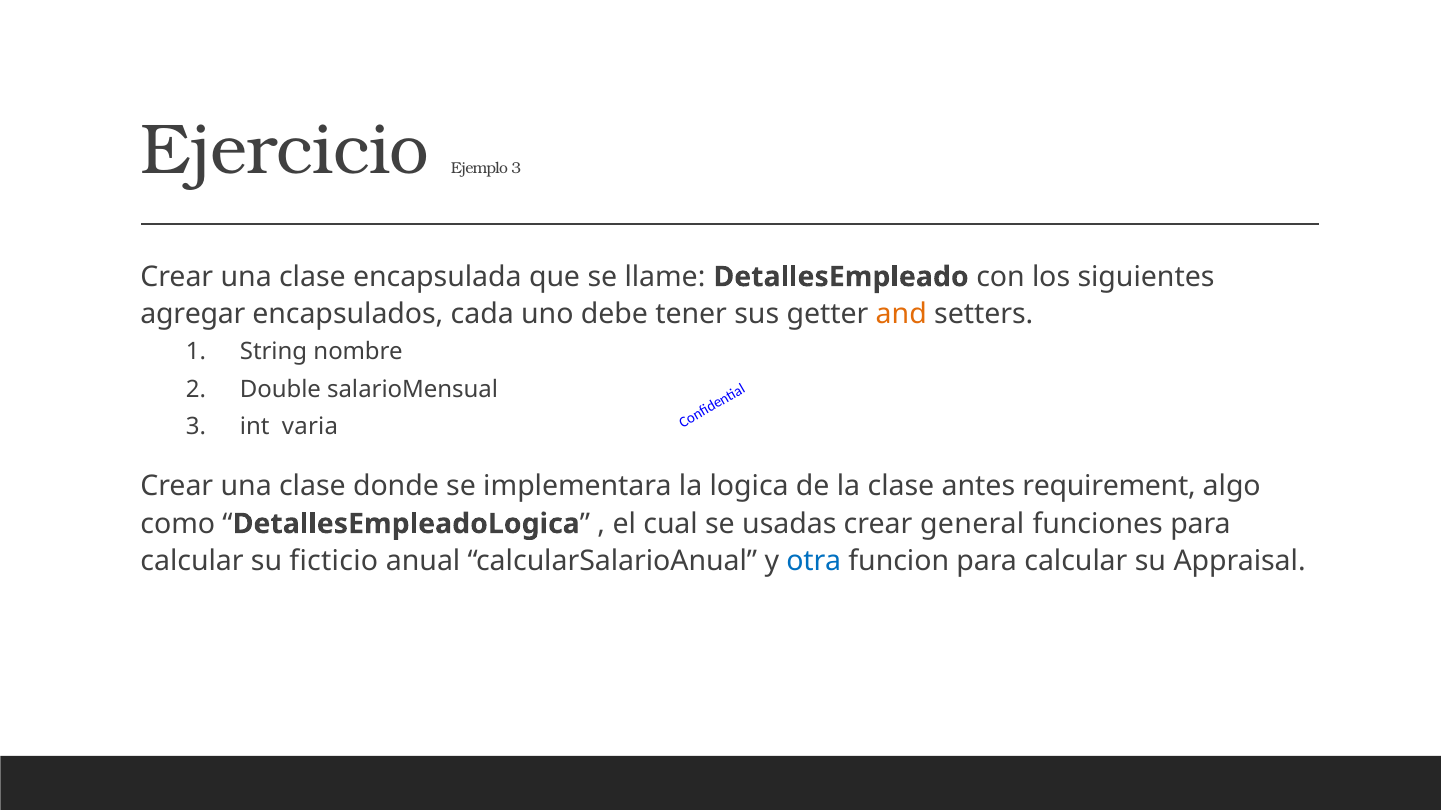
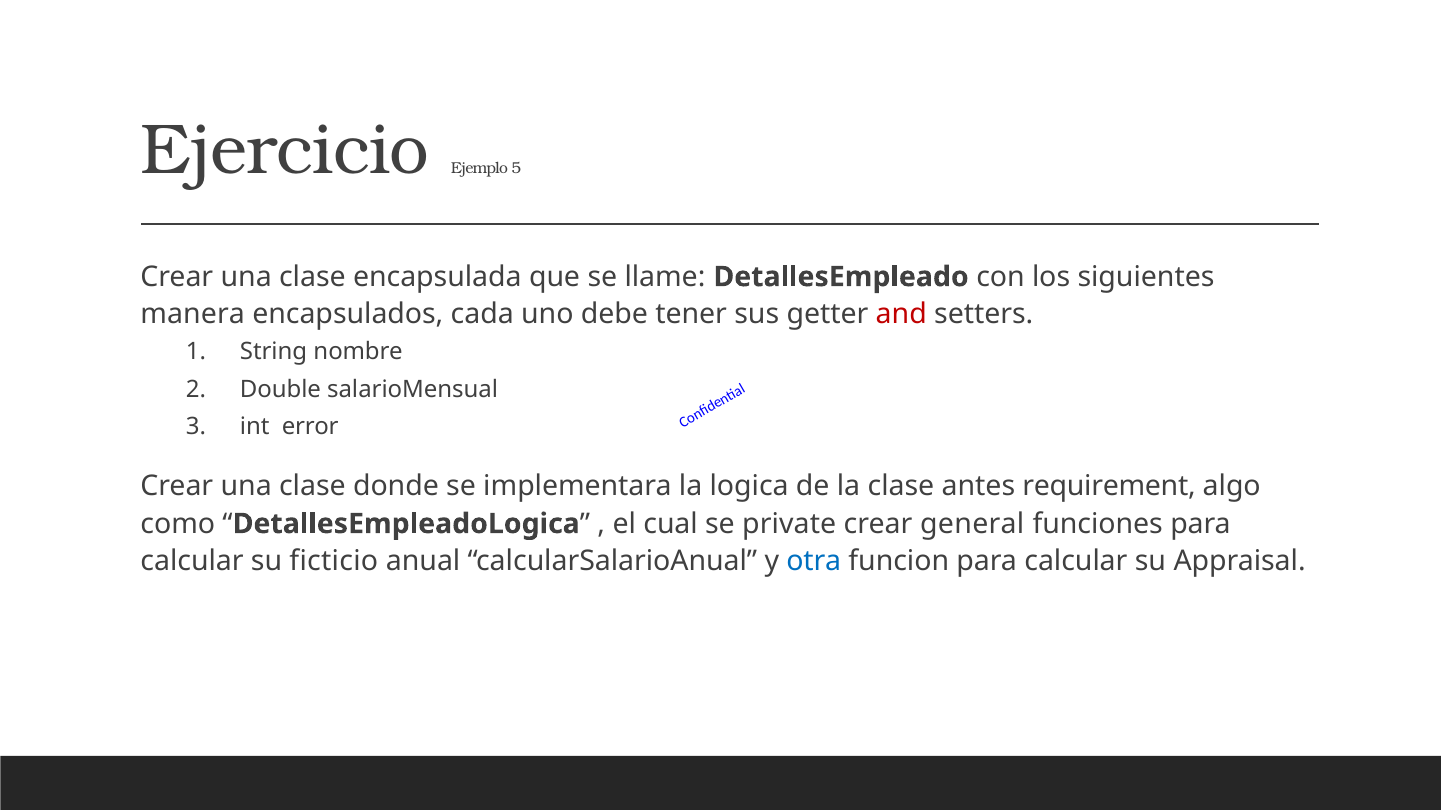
Ejemplo 3: 3 -> 5
agregar: agregar -> manera
and colour: orange -> red
varia: varia -> error
usadas: usadas -> private
